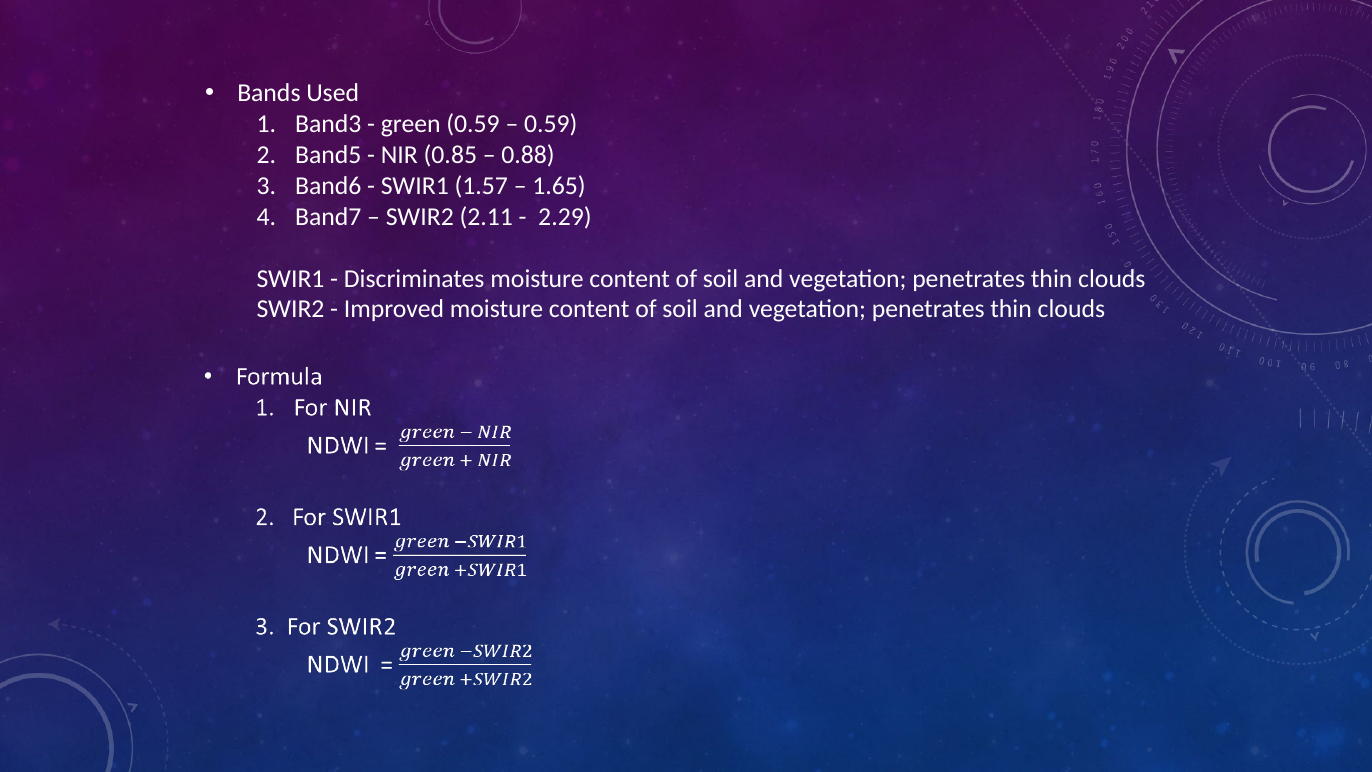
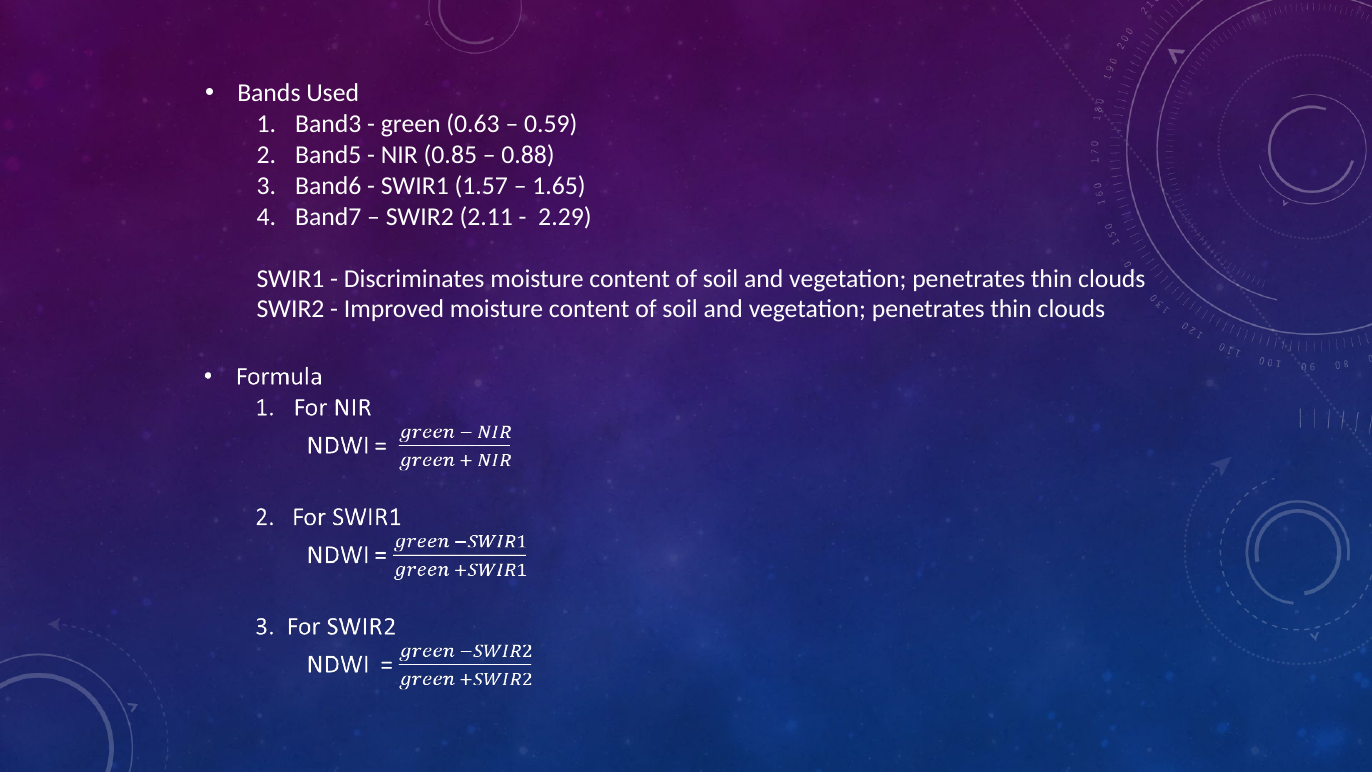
green 0.59: 0.59 -> 0.63
